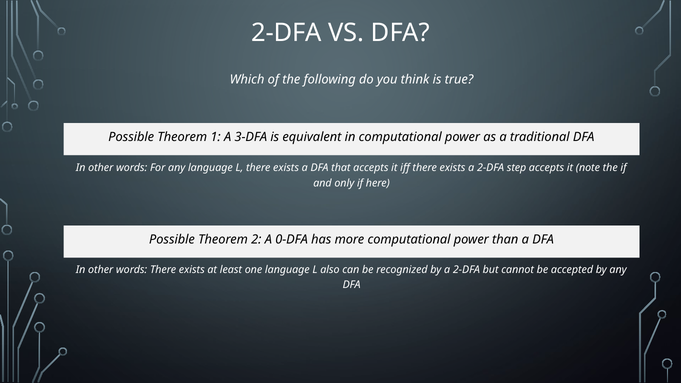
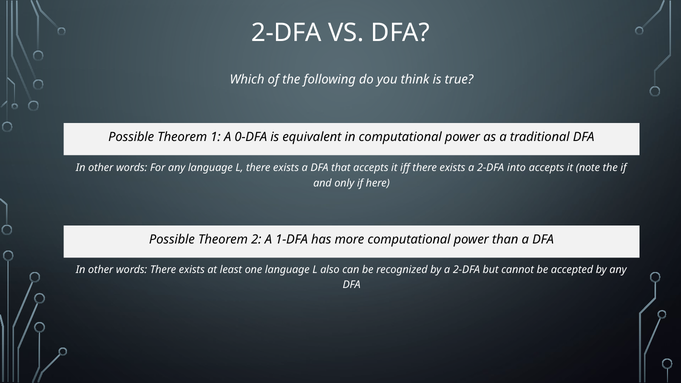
3-DFA: 3-DFA -> 0-DFA
step: step -> into
0-DFA: 0-DFA -> 1-DFA
